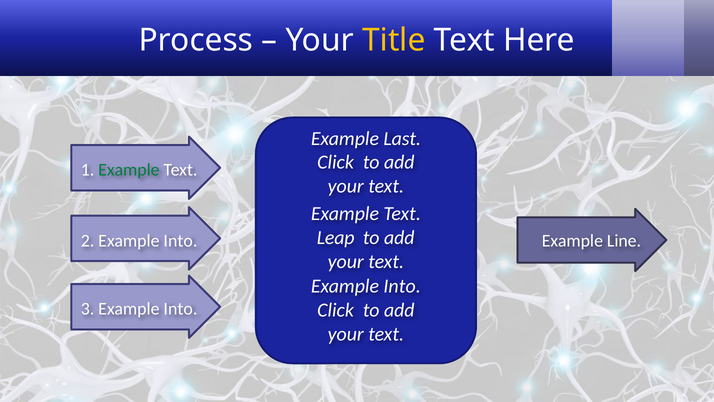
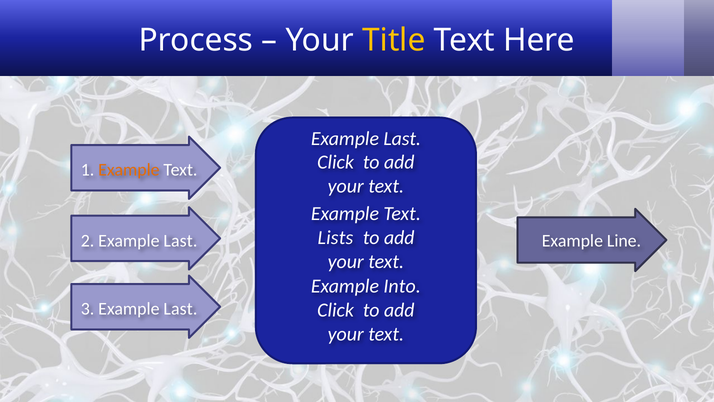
Example at (129, 170) colour: green -> orange
Leap: Leap -> Lists
2 Example Into: Into -> Last
3 Example Into: Into -> Last
